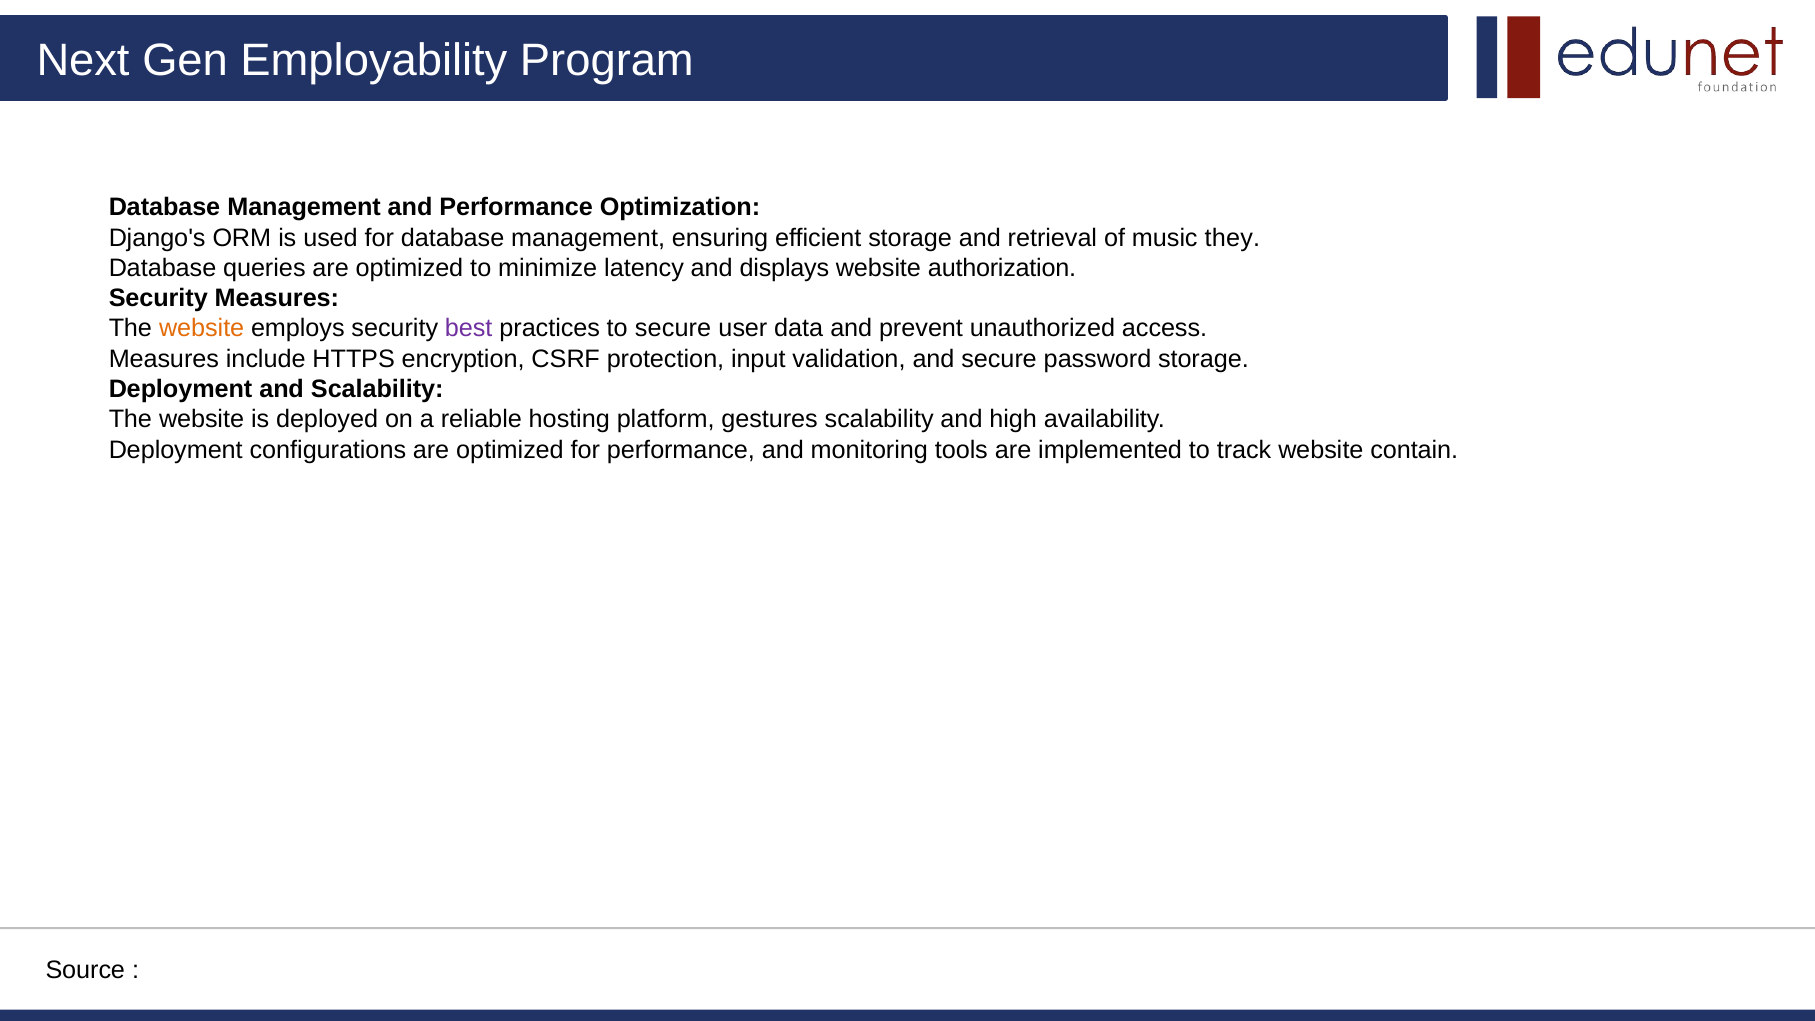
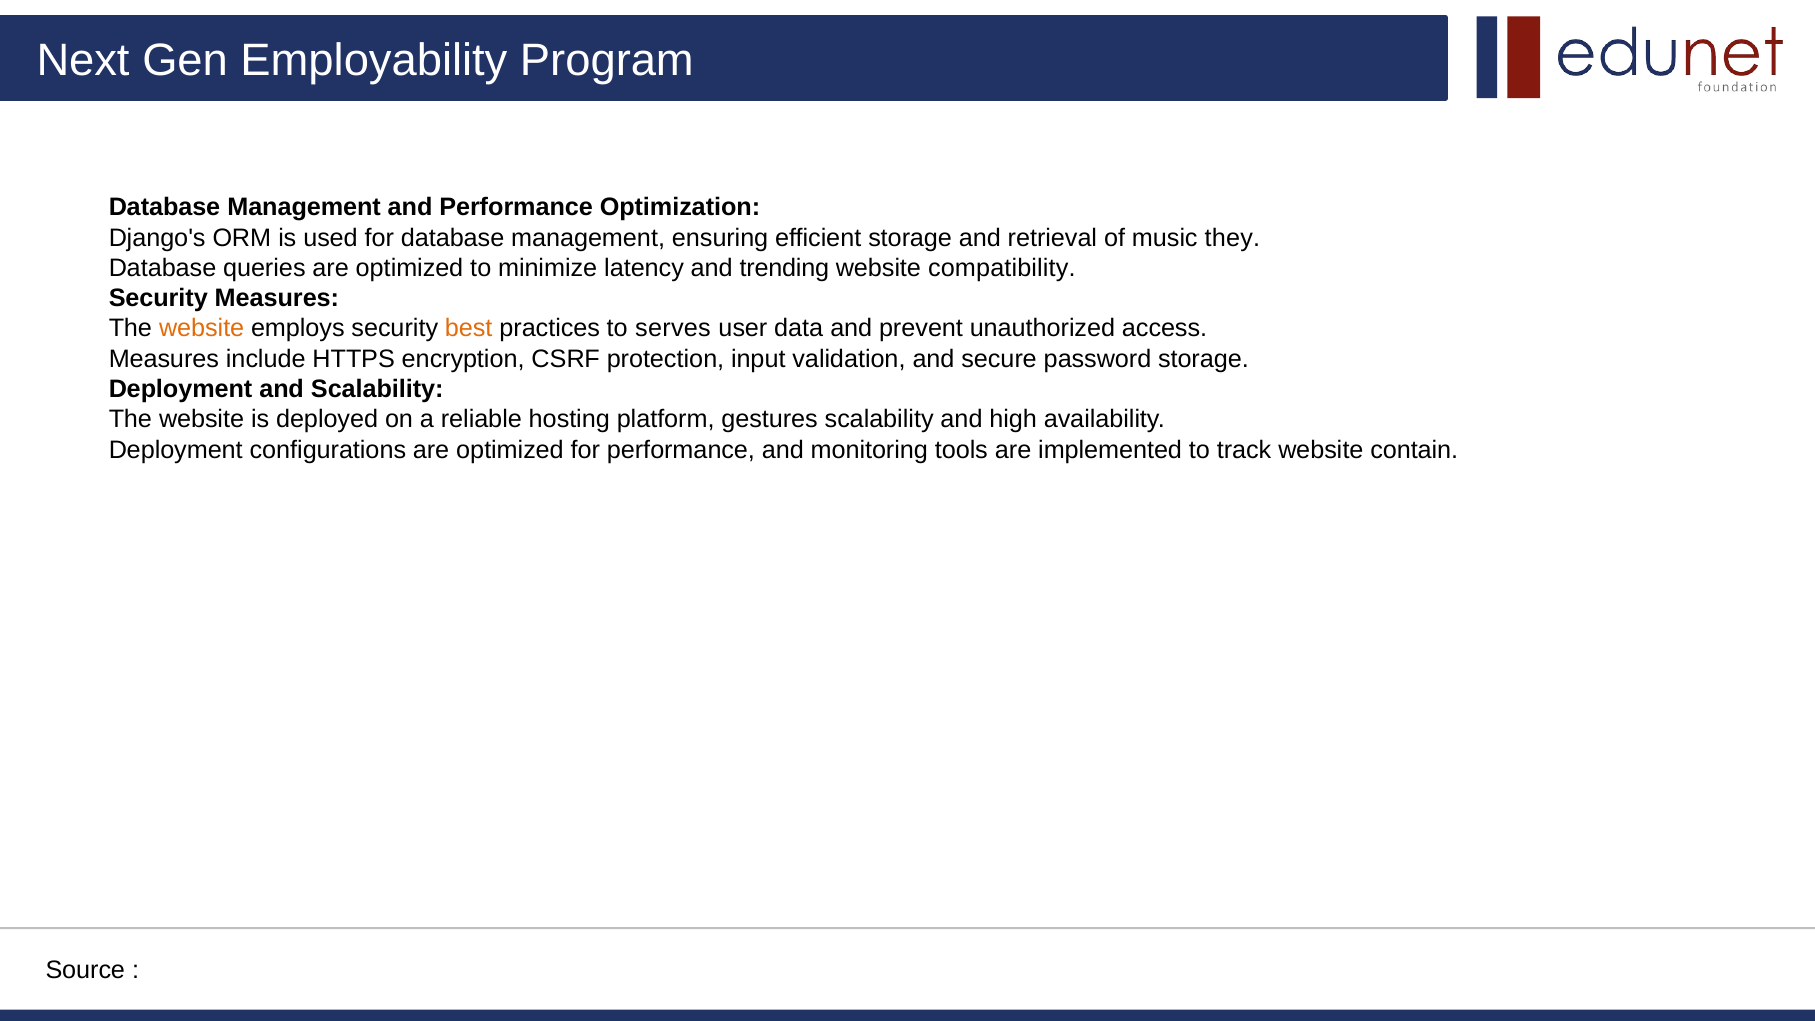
displays: displays -> trending
authorization: authorization -> compatibility
best colour: purple -> orange
to secure: secure -> serves
